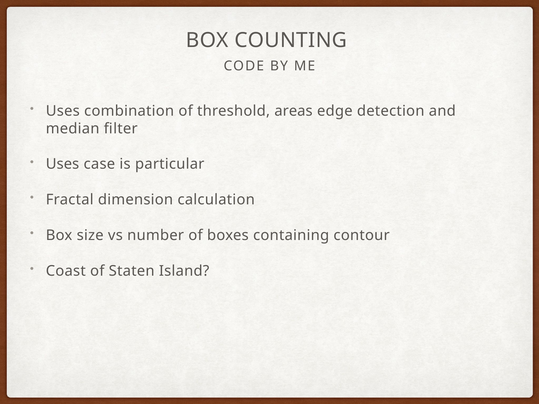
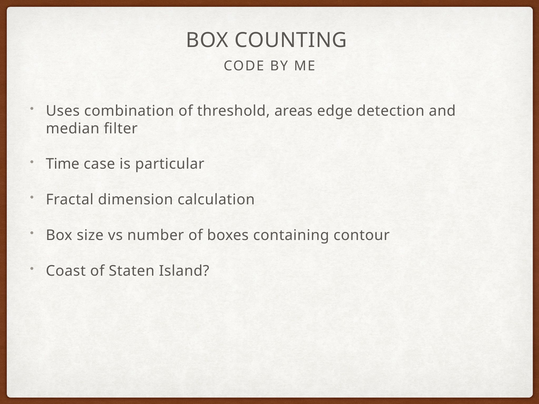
Uses at (62, 164): Uses -> Time
